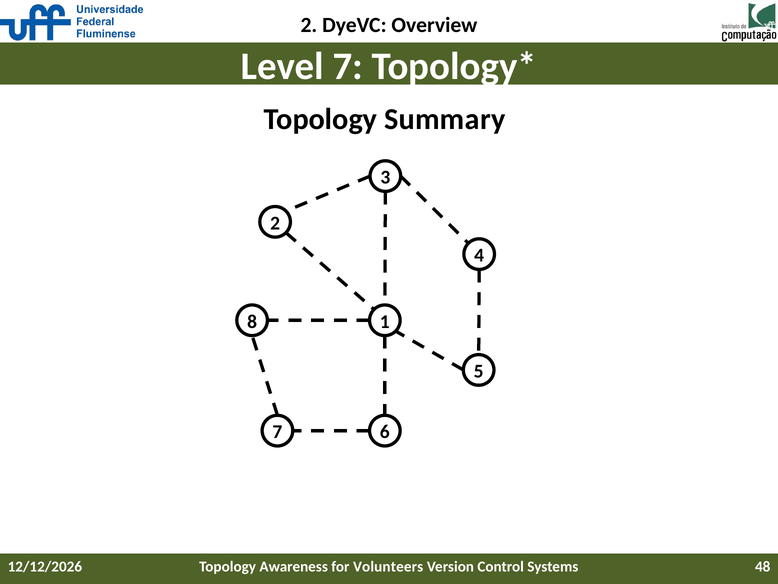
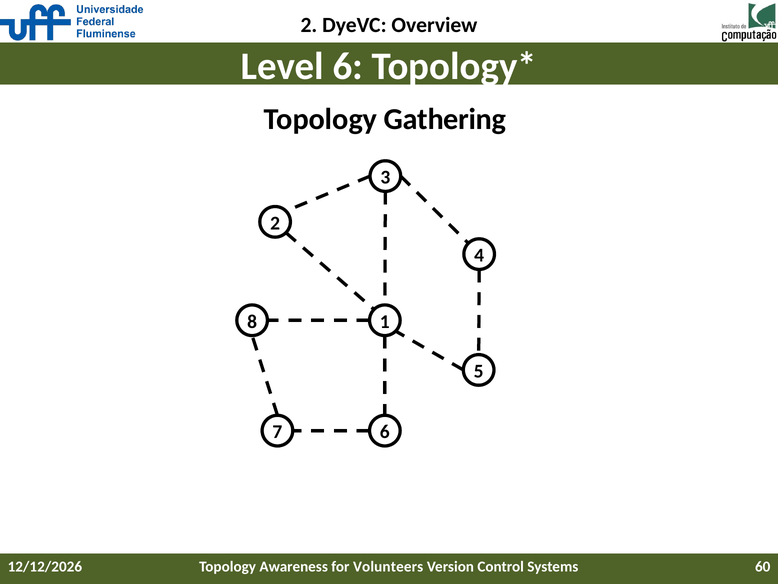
Level 7: 7 -> 6
Summary: Summary -> Gathering
48: 48 -> 60
